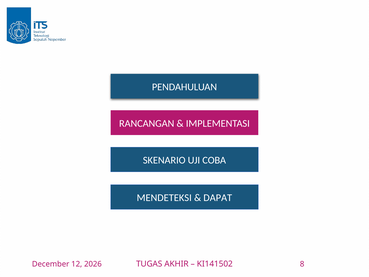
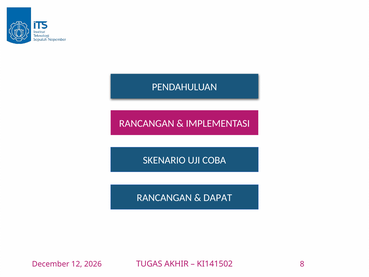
MENDETEKSI at (164, 198): MENDETEKSI -> RANCANGAN
